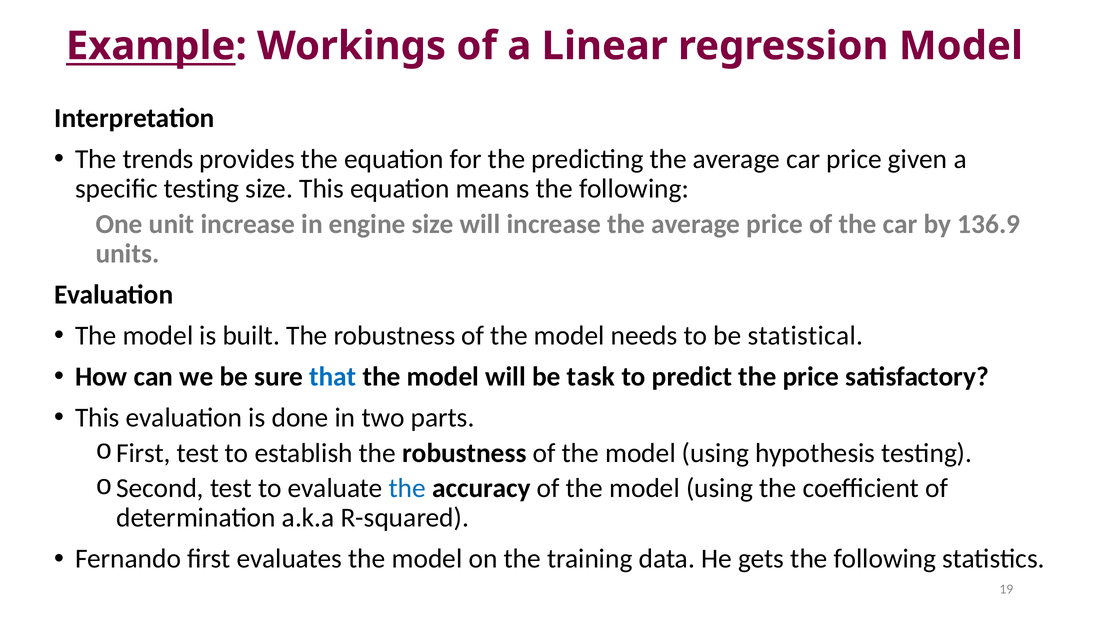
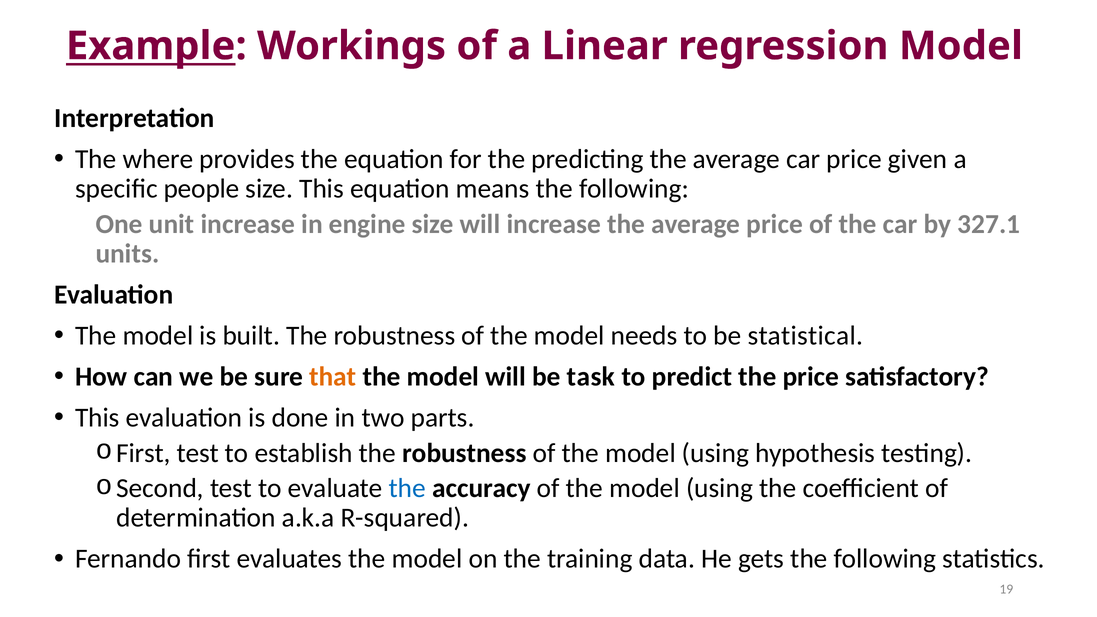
trends: trends -> where
specific testing: testing -> people
136.9: 136.9 -> 327.1
that colour: blue -> orange
